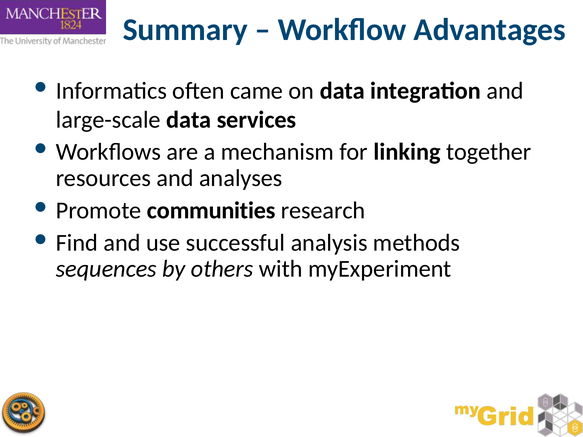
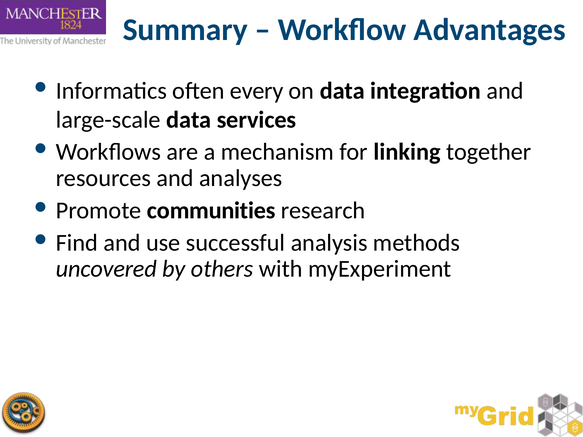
came: came -> every
sequences: sequences -> uncovered
